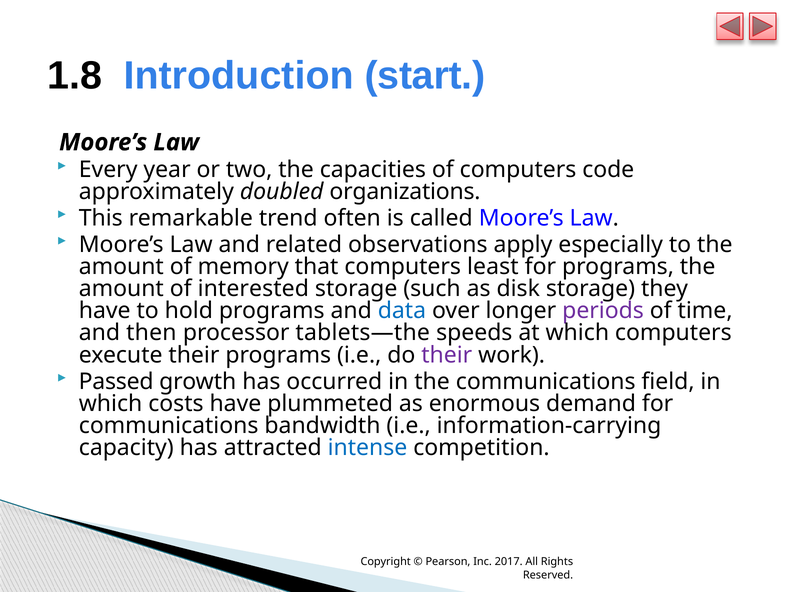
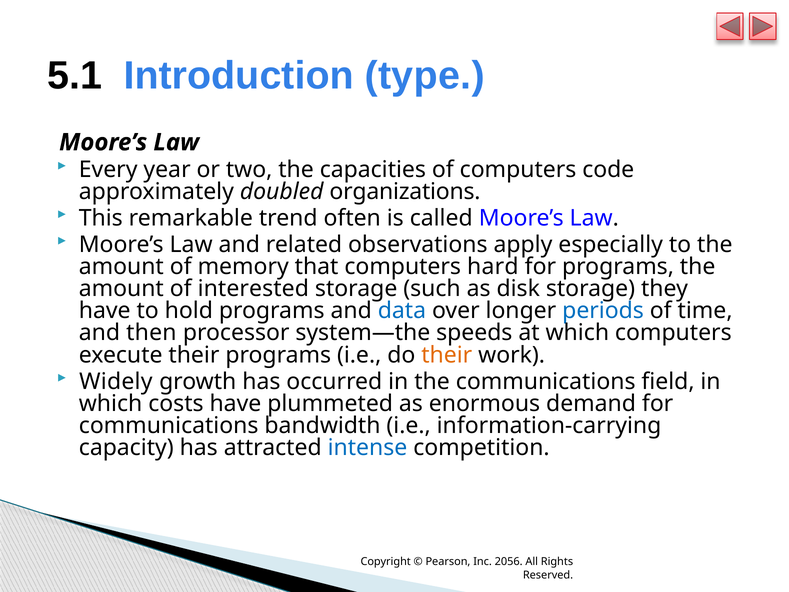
1.8: 1.8 -> 5.1
start: start -> type
least: least -> hard
periods colour: purple -> blue
tablets—the: tablets—the -> system—the
their at (447, 355) colour: purple -> orange
Passed: Passed -> Widely
2017: 2017 -> 2056
